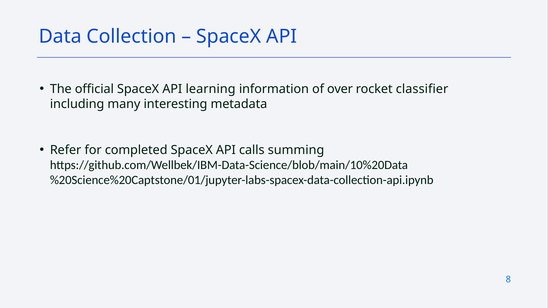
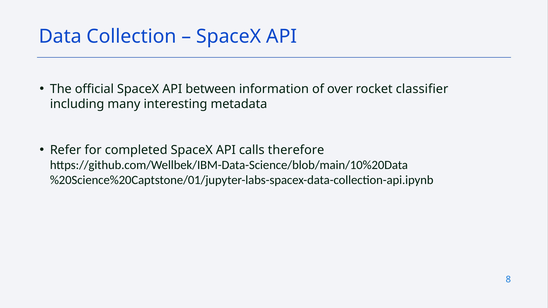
learning: learning -> between
summing: summing -> therefore
